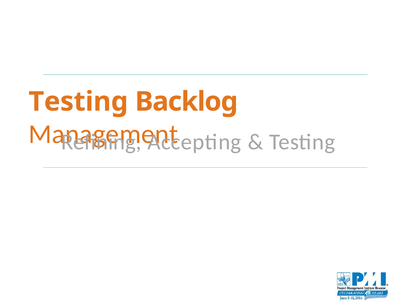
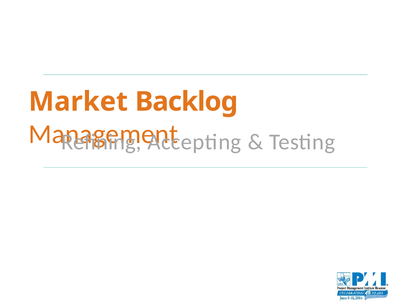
Testing at (78, 102): Testing -> Market
